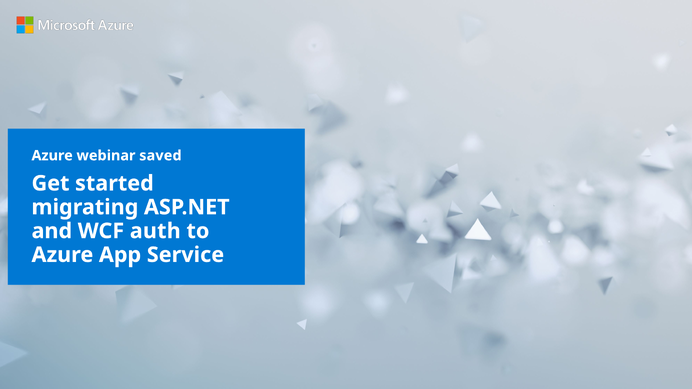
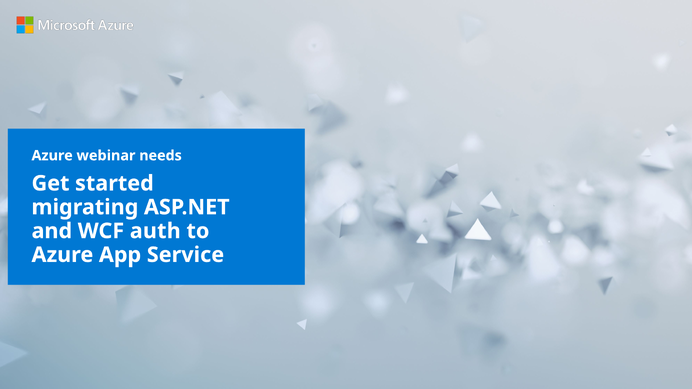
saved: saved -> needs
